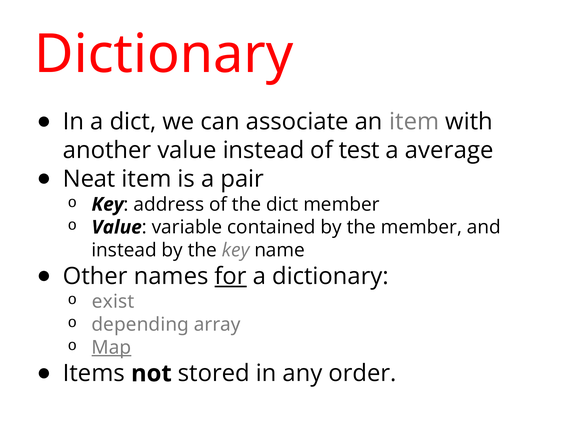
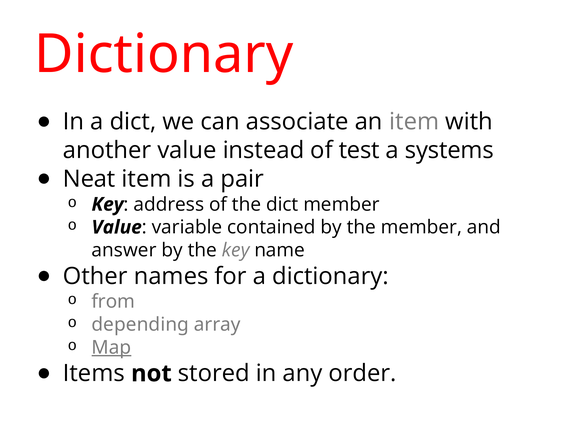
average: average -> systems
instead at (124, 250): instead -> answer
for underline: present -> none
exist: exist -> from
